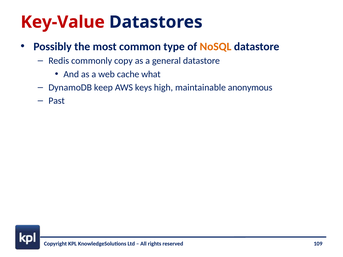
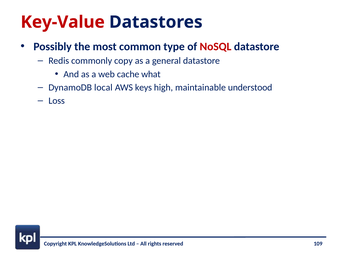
NoSQL colour: orange -> red
keep: keep -> local
anonymous: anonymous -> understood
Past: Past -> Loss
